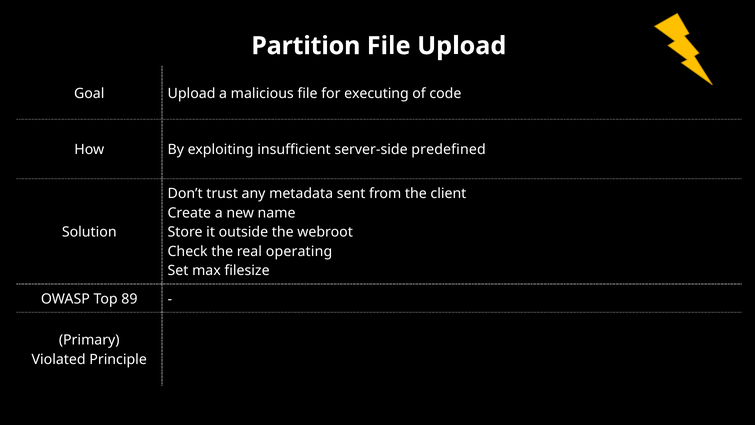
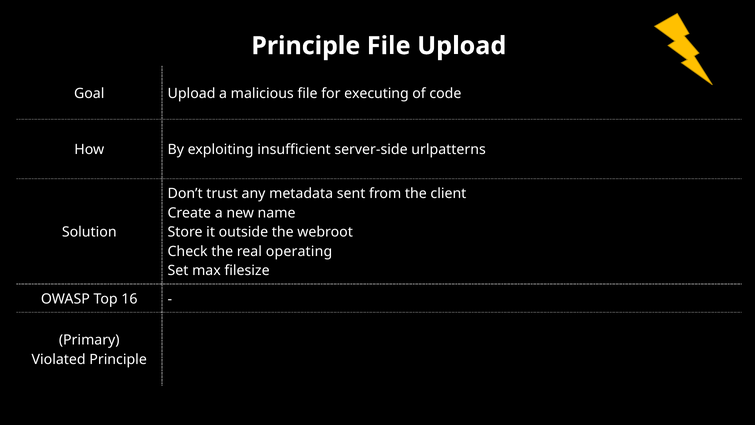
Partition at (306, 46): Partition -> Principle
predefined: predefined -> urlpatterns
89: 89 -> 16
